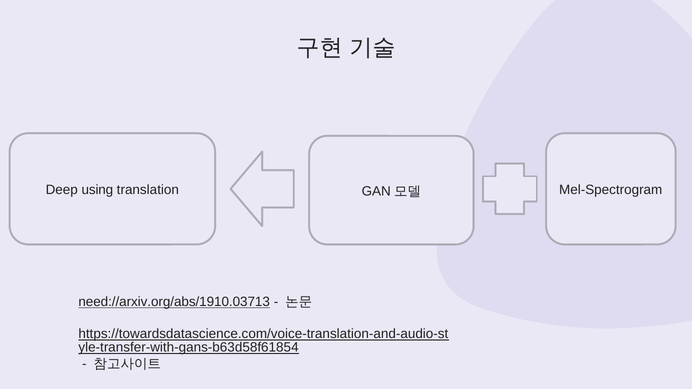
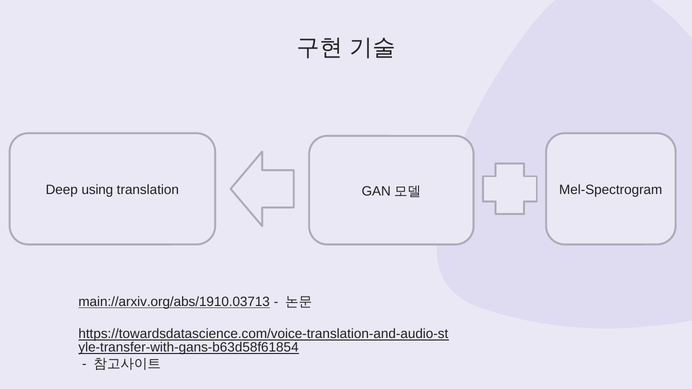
need://arxiv.org/abs/1910.03713: need://arxiv.org/abs/1910.03713 -> main://arxiv.org/abs/1910.03713
